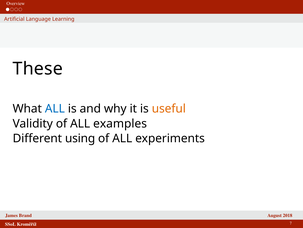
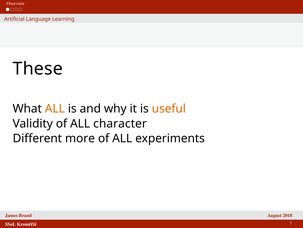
ALL at (55, 108) colour: blue -> orange
examples: examples -> character
using: using -> more
